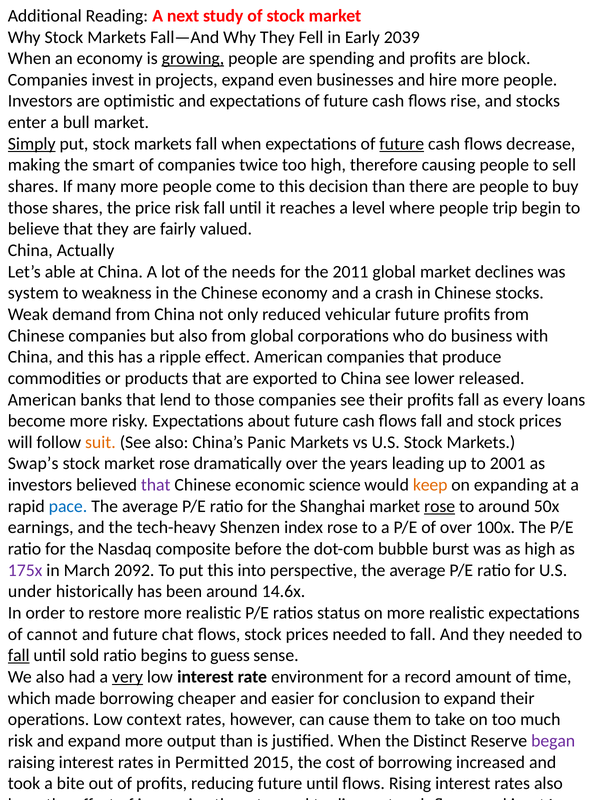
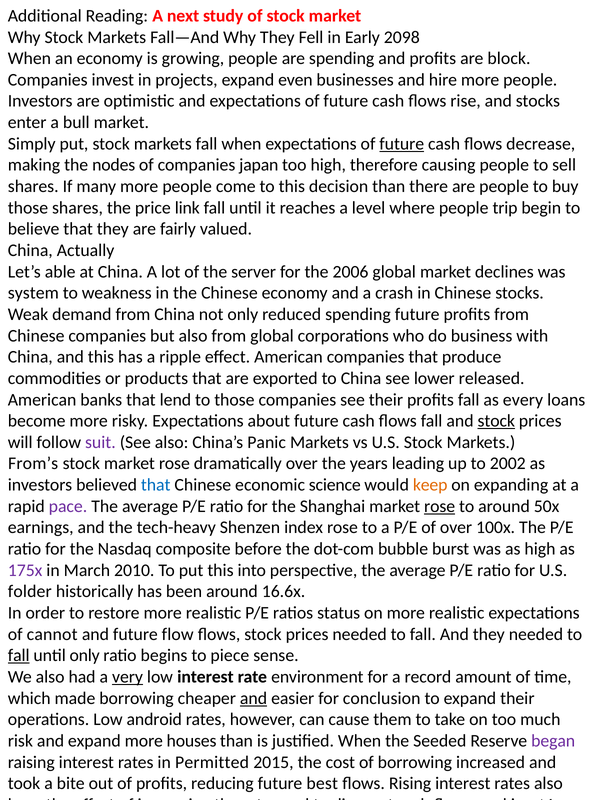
2039: 2039 -> 2098
growing underline: present -> none
Simply underline: present -> none
the smart: smart -> nodes
twice: twice -> japan
price risk: risk -> link
needs: needs -> server
2011: 2011 -> 2006
reduced vehicular: vehicular -> spending
stock at (496, 421) underline: none -> present
suit colour: orange -> purple
Swap’s: Swap’s -> From’s
2001: 2001 -> 2002
that at (156, 485) colour: purple -> blue
pace colour: blue -> purple
2092: 2092 -> 2010
under: under -> folder
14.6x: 14.6x -> 16.6x
chat: chat -> flow
until sold: sold -> only
guess: guess -> piece
and at (254, 698) underline: none -> present
context: context -> android
output: output -> houses
Distinct: Distinct -> Seeded
future until: until -> best
